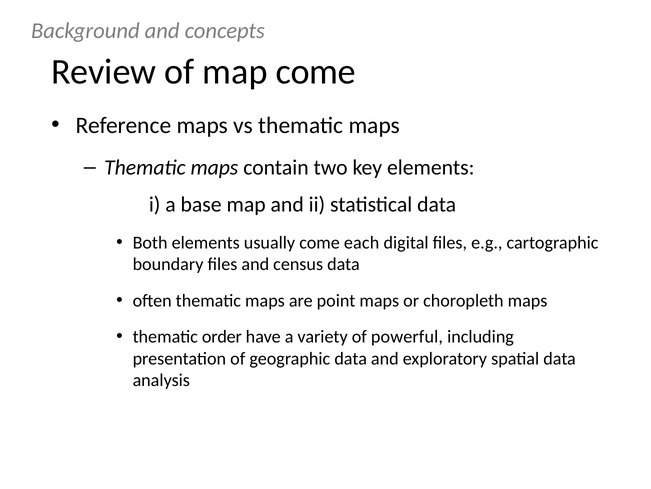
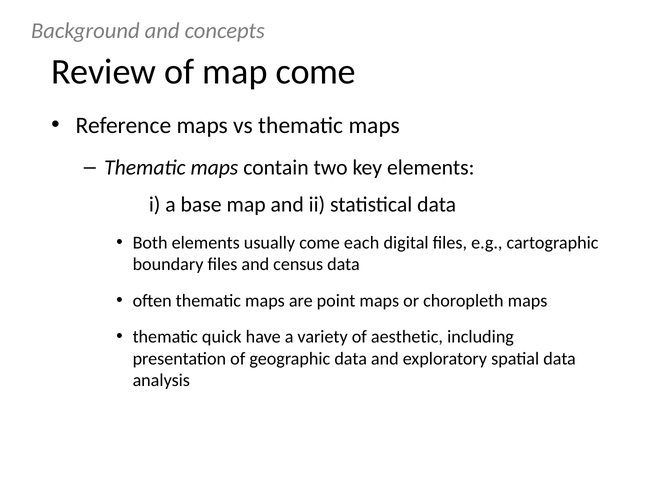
order: order -> quick
powerful: powerful -> aesthetic
